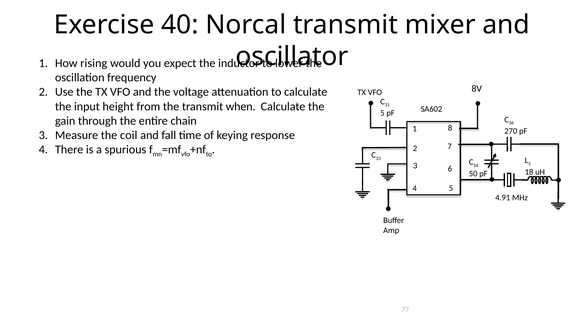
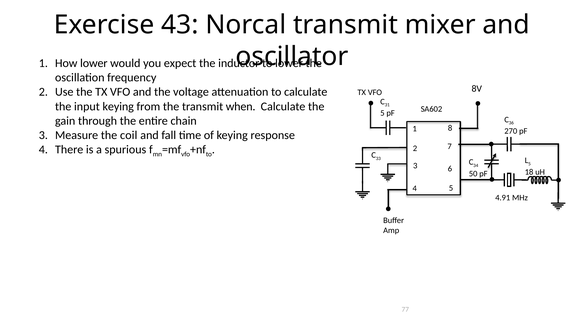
40: 40 -> 43
How rising: rising -> lower
input height: height -> keying
